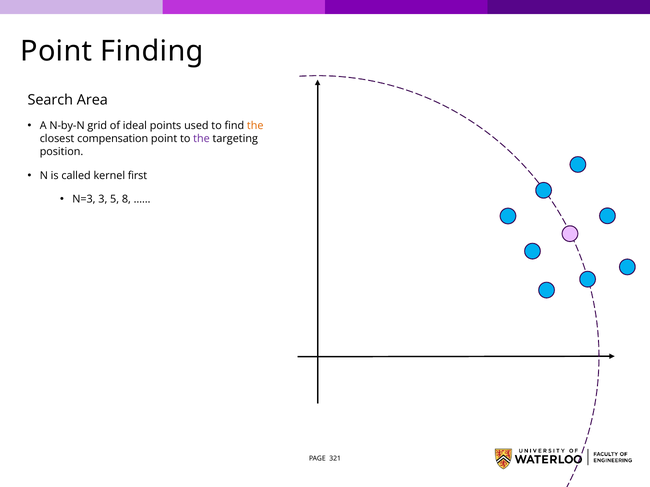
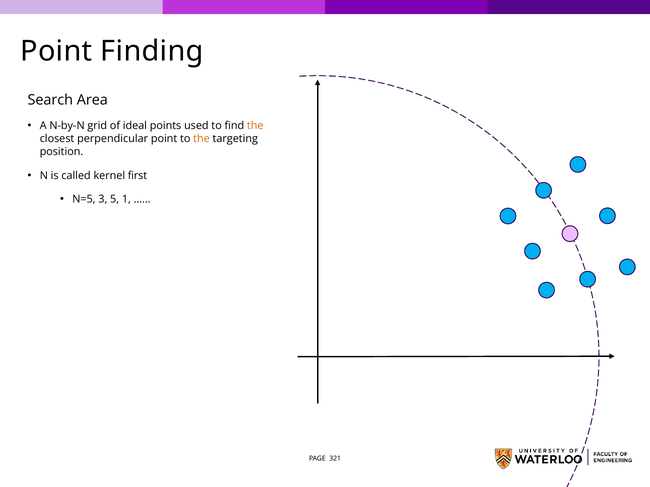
compensation: compensation -> perpendicular
the at (201, 139) colour: purple -> orange
N=3: N=3 -> N=5
8: 8 -> 1
